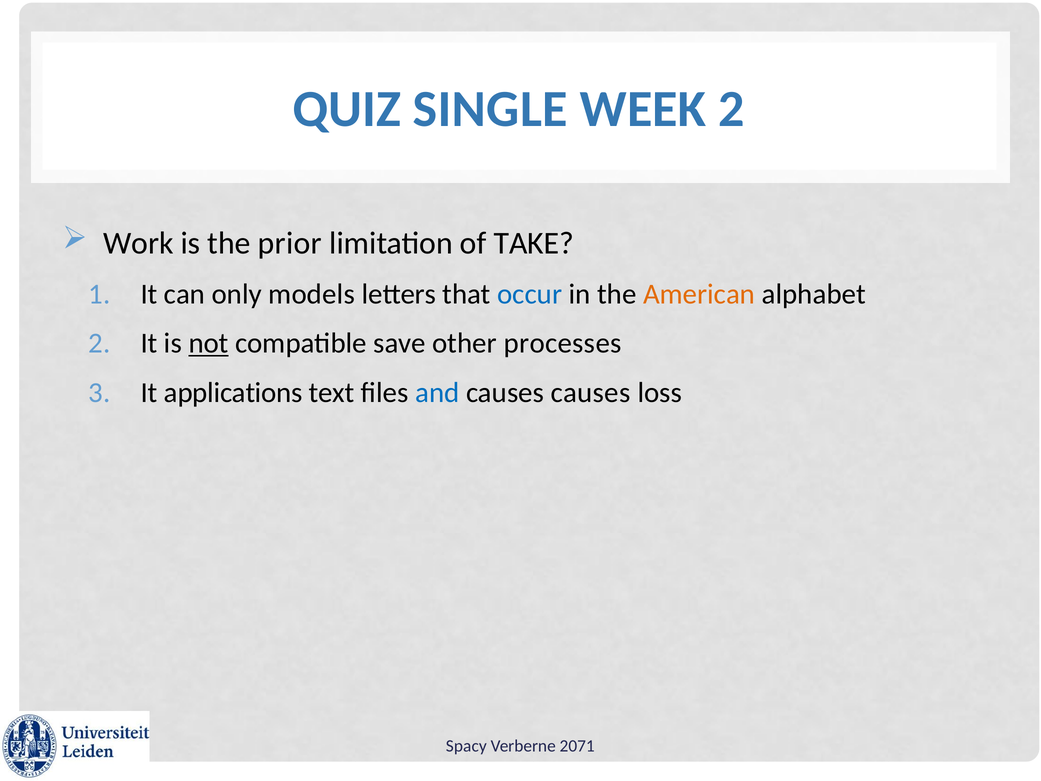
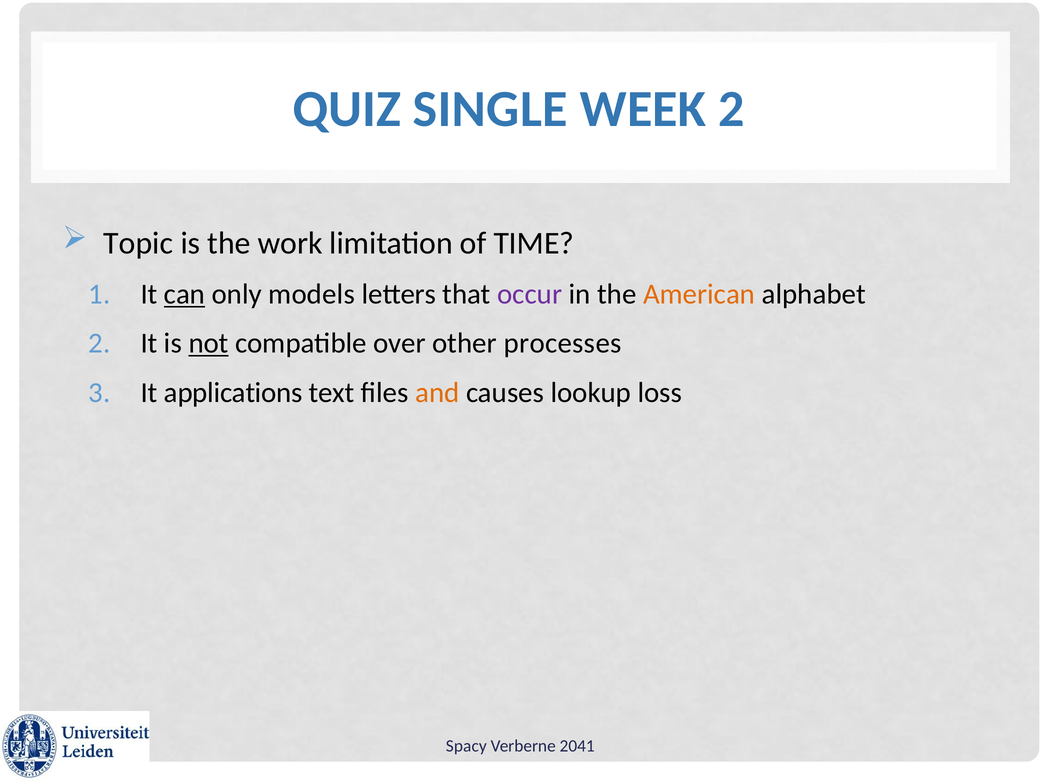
Work: Work -> Topic
prior: prior -> work
TAKE: TAKE -> TIME
can underline: none -> present
occur colour: blue -> purple
save: save -> over
and colour: blue -> orange
causes causes: causes -> lookup
2071: 2071 -> 2041
